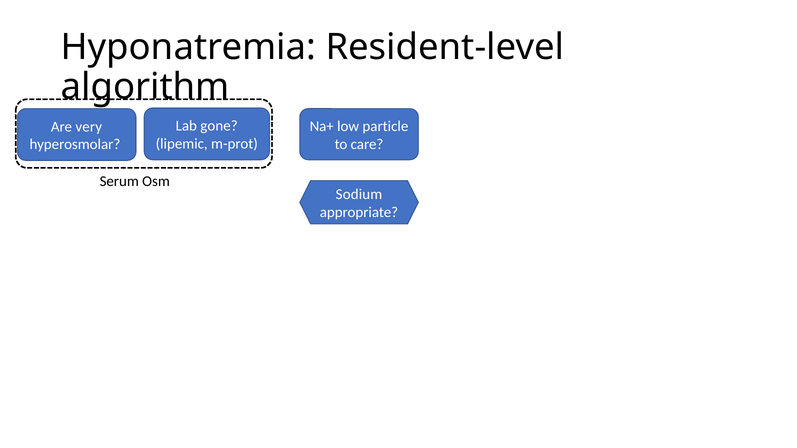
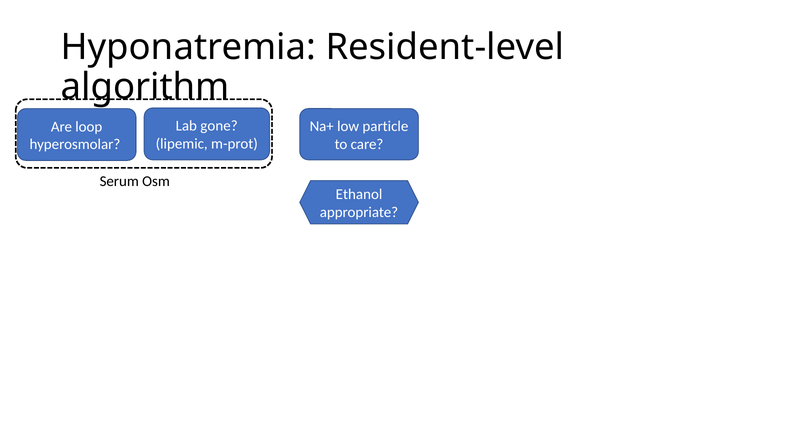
very: very -> loop
Sodium: Sodium -> Ethanol
